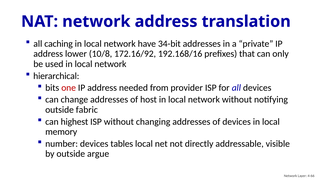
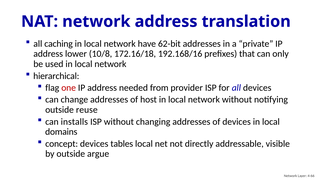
34-bit: 34-bit -> 62-bit
172.16/92: 172.16/92 -> 172.16/18
bits: bits -> flag
fabric: fabric -> reuse
highest: highest -> installs
memory: memory -> domains
number: number -> concept
